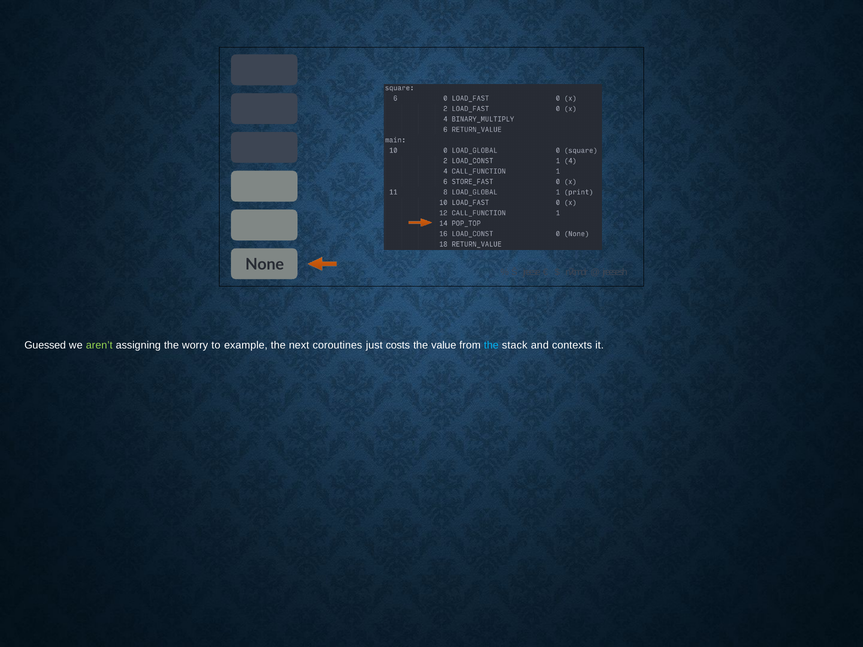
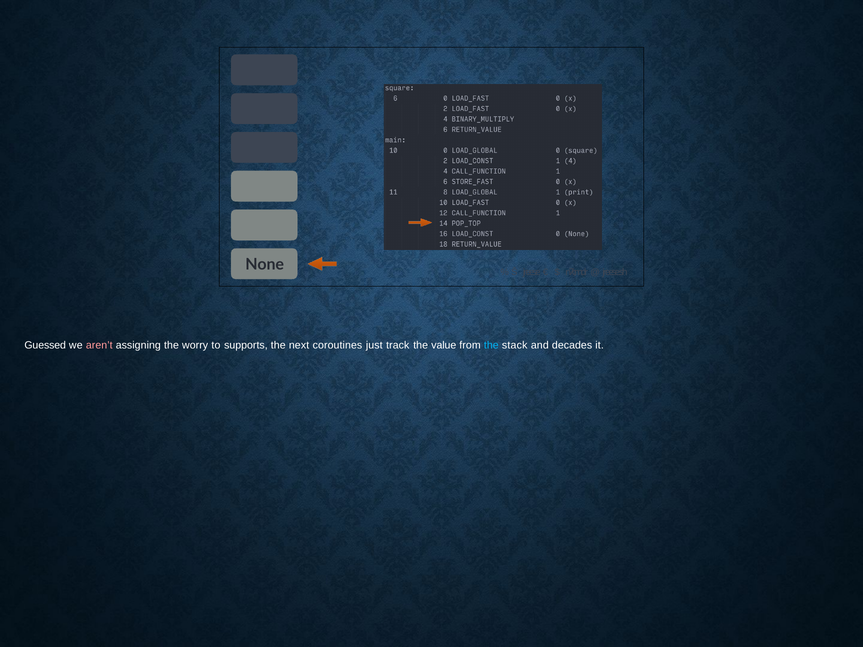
aren’t colour: light green -> pink
example: example -> supports
costs: costs -> track
contexts: contexts -> decades
